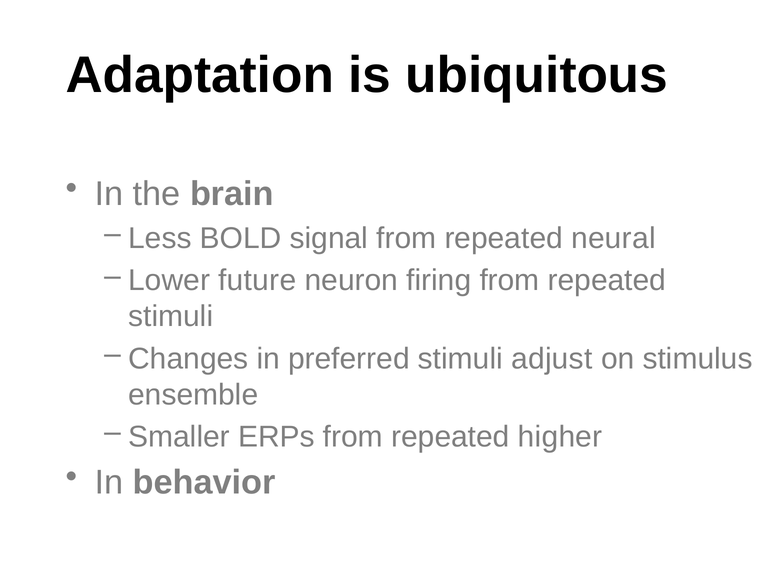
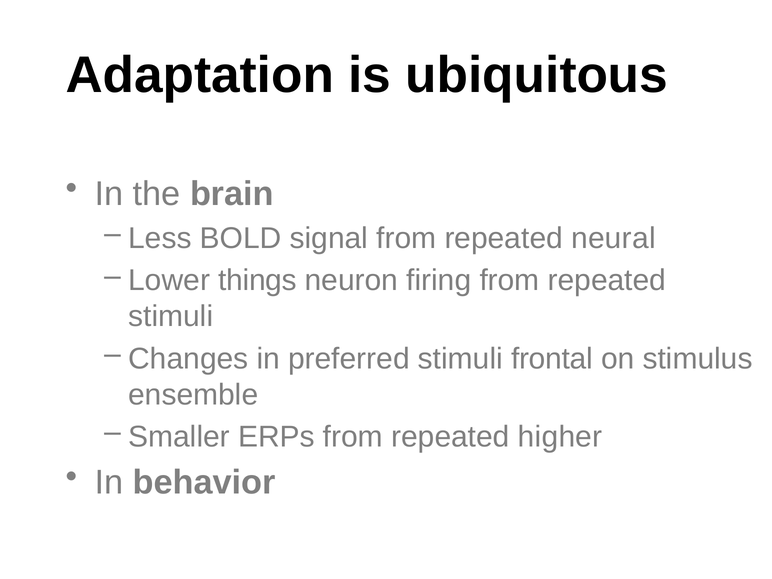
future: future -> things
adjust: adjust -> frontal
